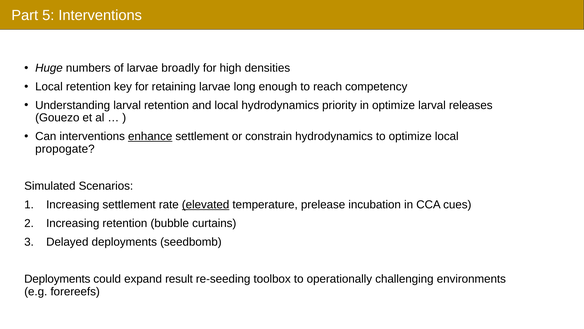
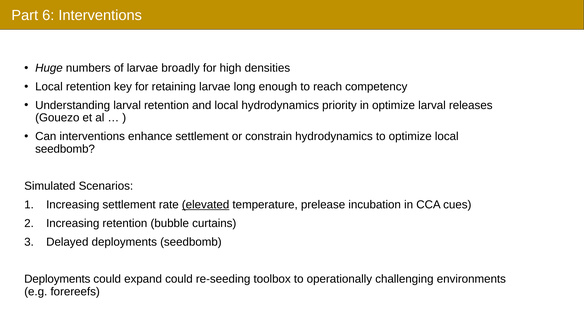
5: 5 -> 6
enhance underline: present -> none
propogate at (65, 149): propogate -> seedbomb
expand result: result -> could
